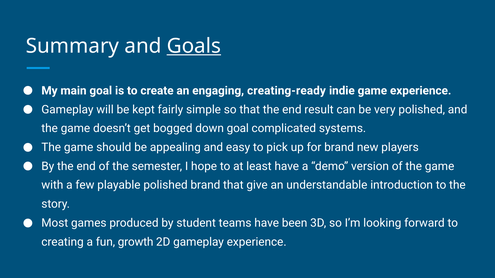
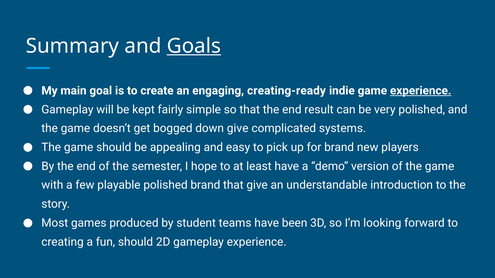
experience at (421, 91) underline: none -> present
down goal: goal -> give
fun growth: growth -> should
